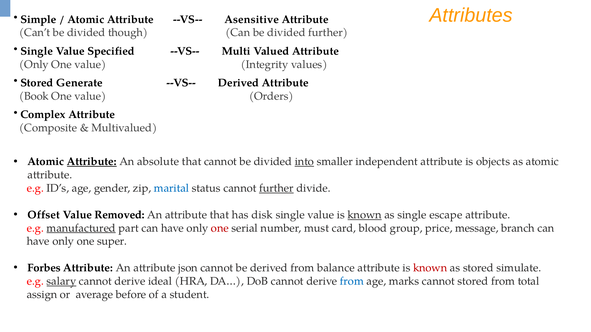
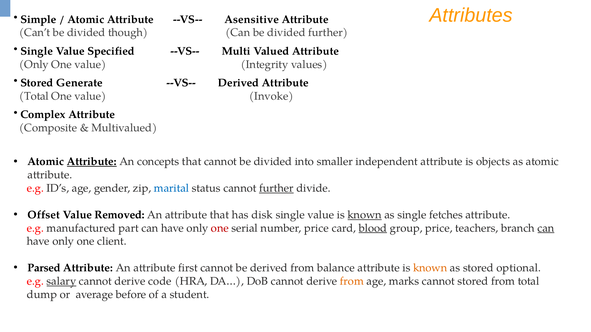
Book at (34, 96): Book -> Total
Orders: Orders -> Invoke
absolute: absolute -> concepts
into underline: present -> none
escape: escape -> fetches
manufactured underline: present -> none
number must: must -> price
blood underline: none -> present
message: message -> teachers
can at (546, 228) underline: none -> present
super: super -> client
Forbes: Forbes -> Parsed
json: json -> first
known at (430, 268) colour: red -> orange
simulate: simulate -> optional
ideal: ideal -> code
from at (352, 282) colour: blue -> orange
assign: assign -> dump
